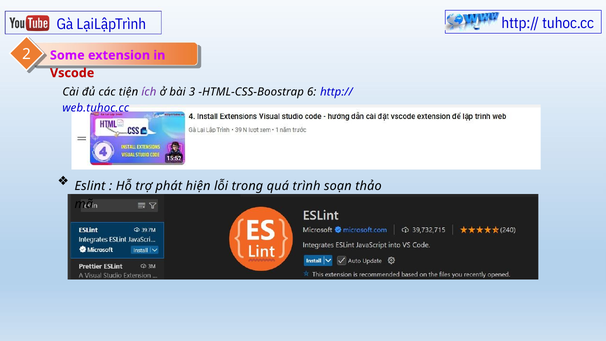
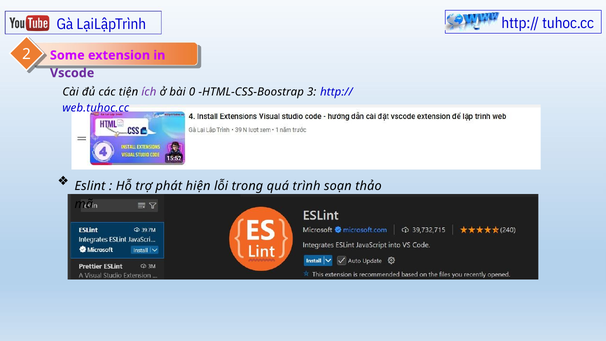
Vscode colour: red -> purple
3: 3 -> 0
6: 6 -> 3
